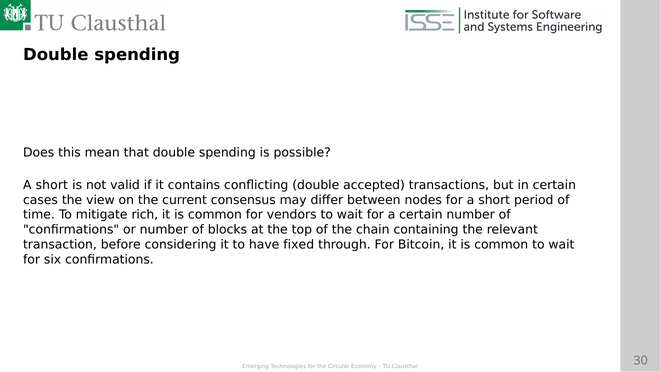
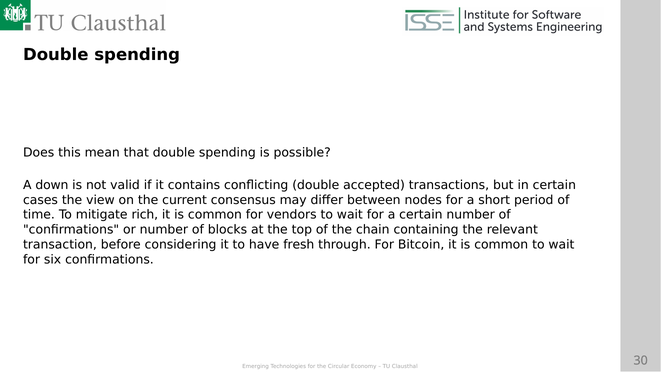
short at (52, 185): short -> down
fixed: fixed -> fresh
